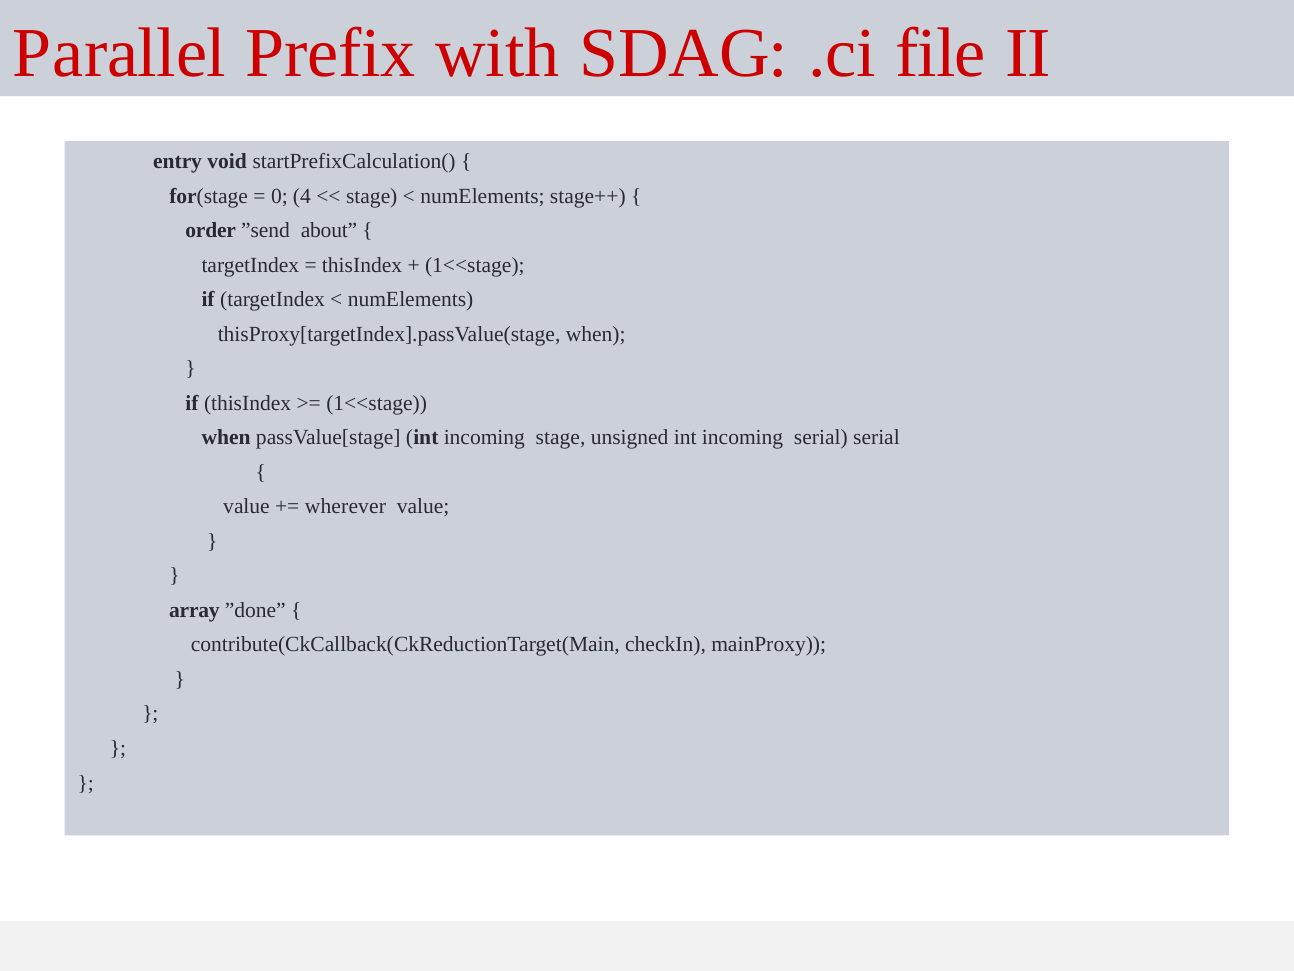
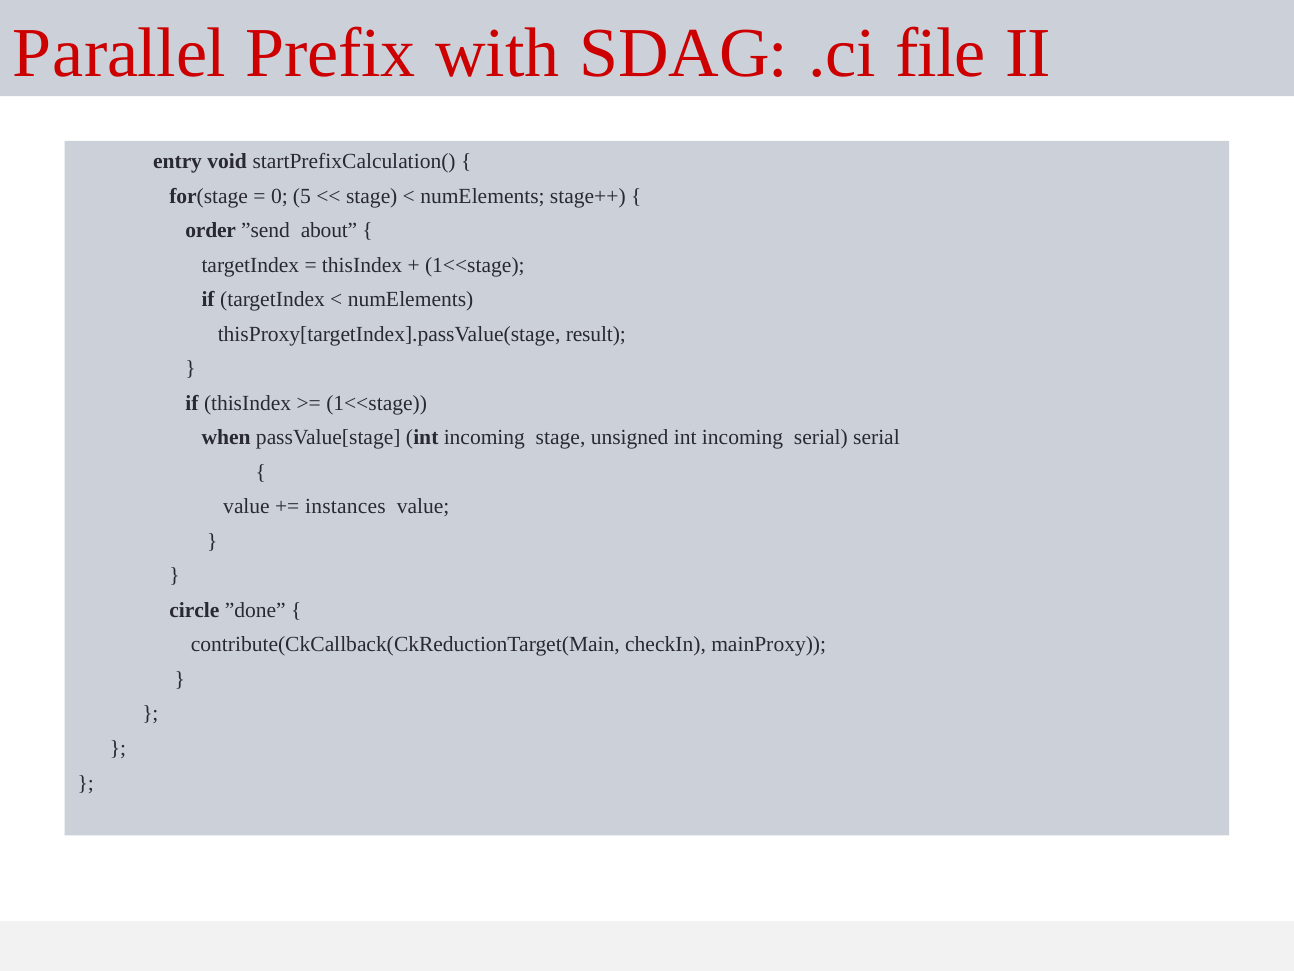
4: 4 -> 5
thisProxy[targetIndex].passValue(stage when: when -> result
wherever: wherever -> instances
array: array -> circle
